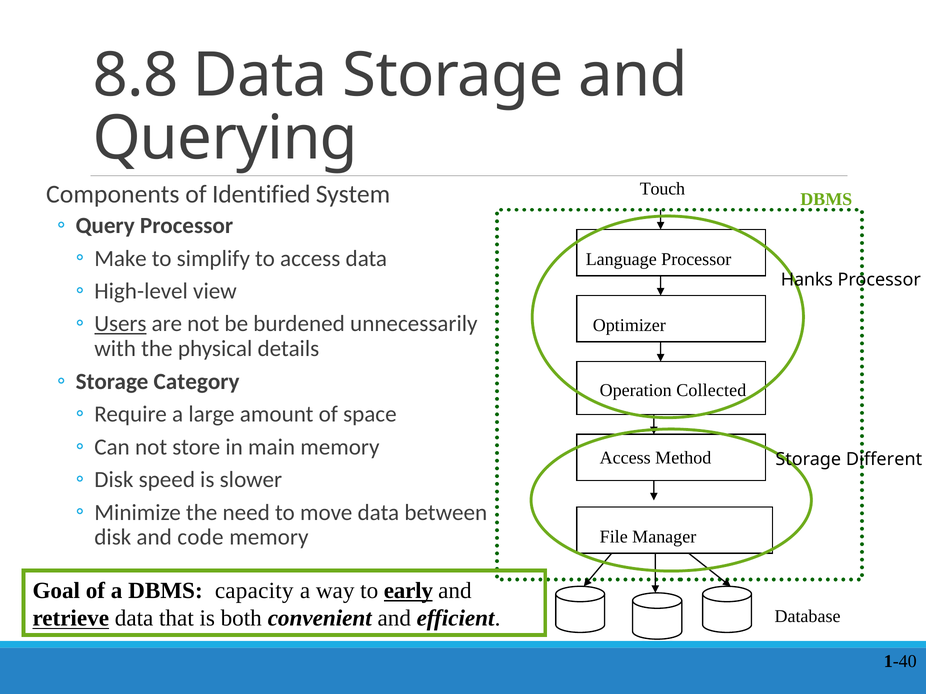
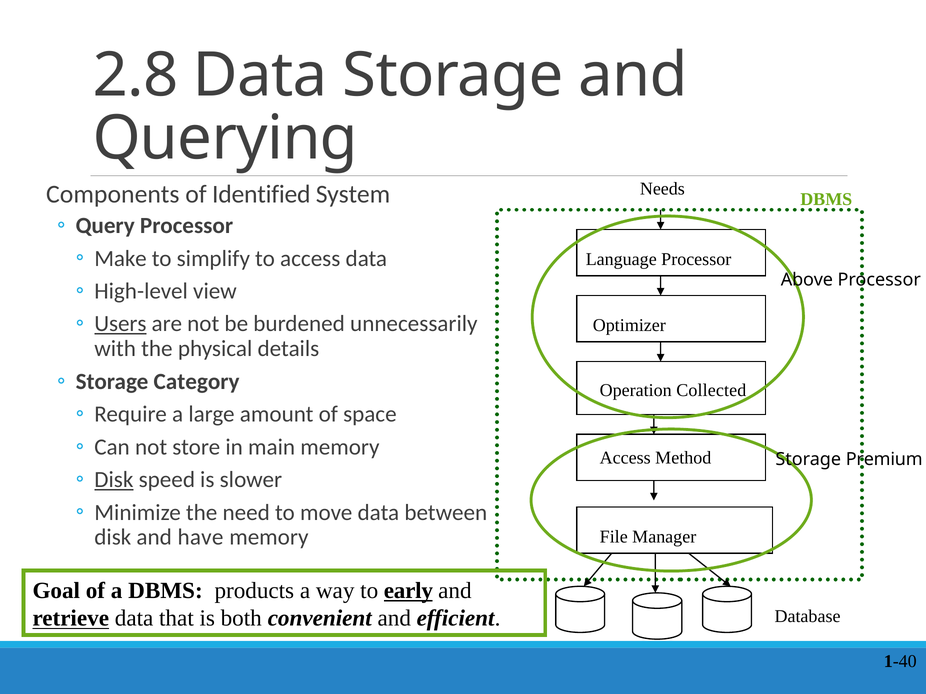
8.8: 8.8 -> 2.8
Touch: Touch -> Needs
Hanks: Hanks -> Above
Different: Different -> Premium
Disk at (114, 480) underline: none -> present
code: code -> have
capacity: capacity -> products
